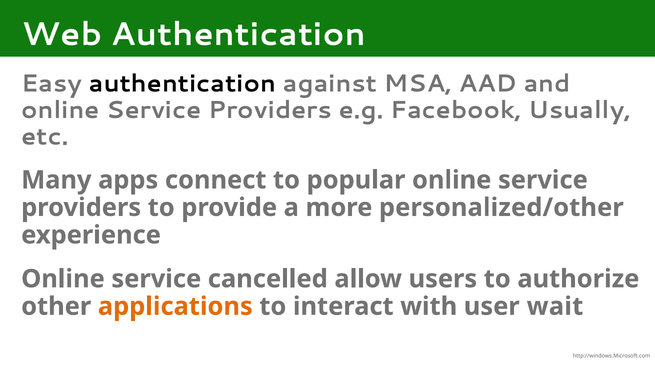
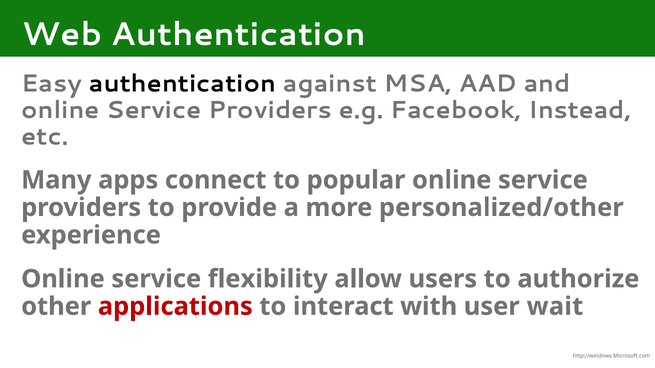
Usually: Usually -> Instead
cancelled: cancelled -> flexibility
applications colour: orange -> red
